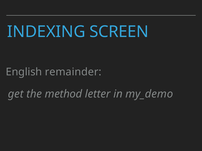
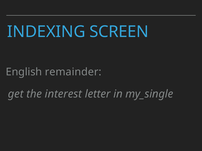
method: method -> interest
my_demo: my_demo -> my_single
